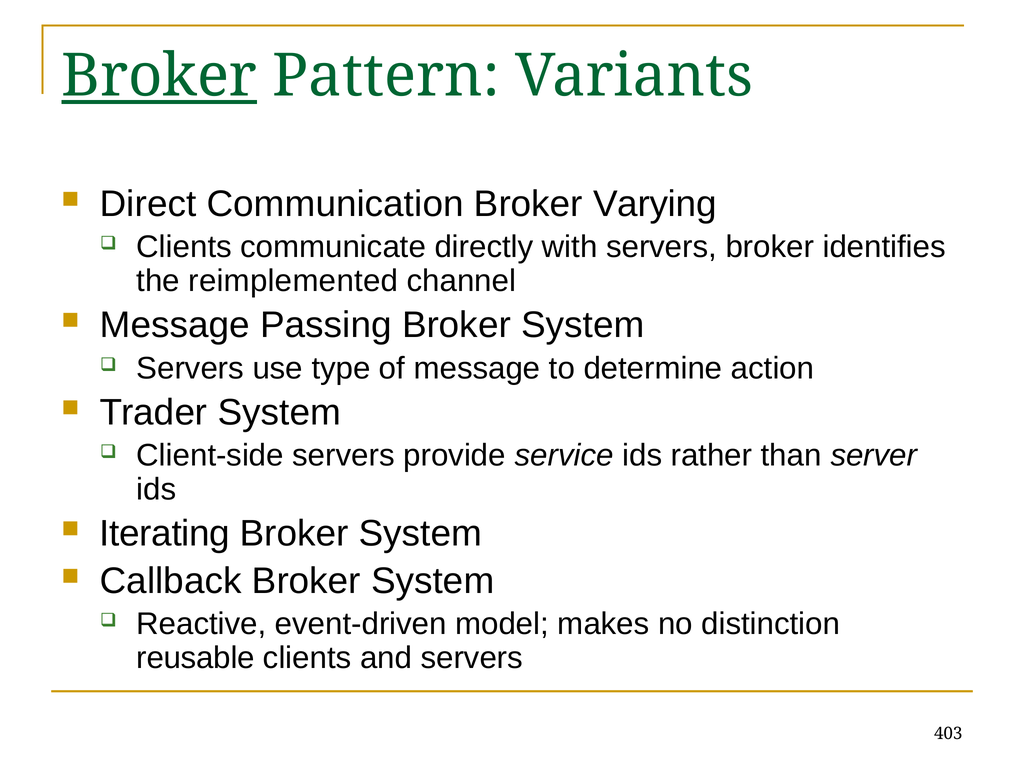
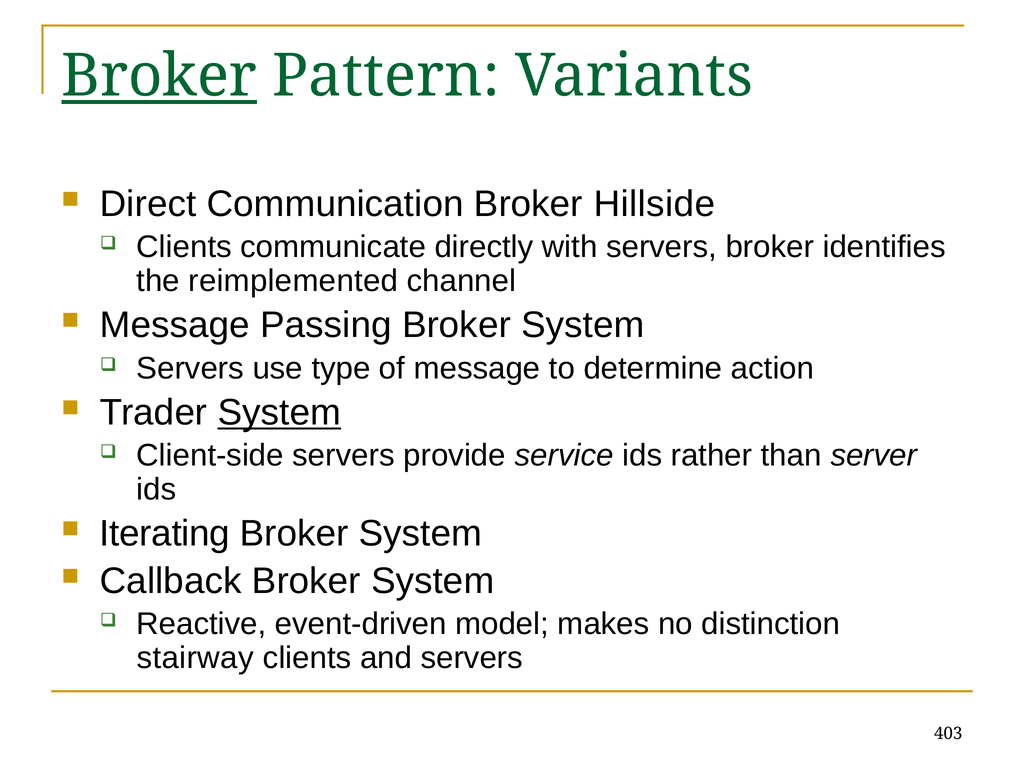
Varying: Varying -> Hillside
System at (279, 412) underline: none -> present
reusable: reusable -> stairway
